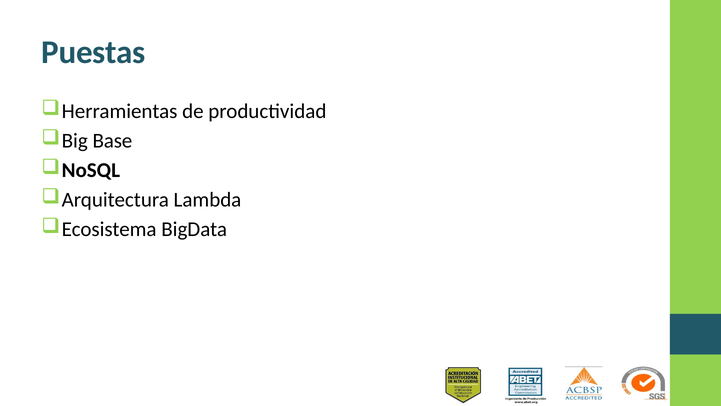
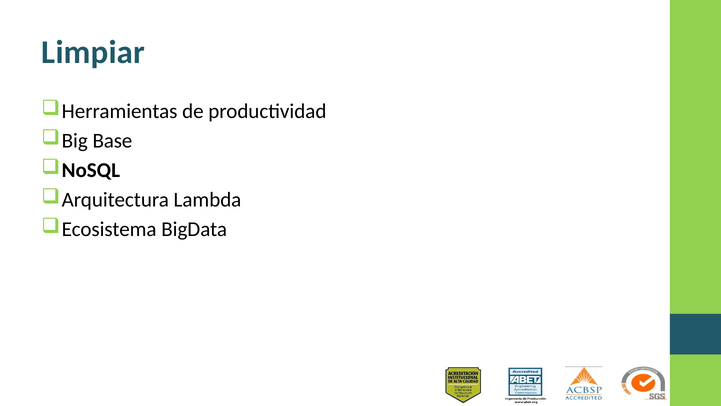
Puestas: Puestas -> Limpiar
